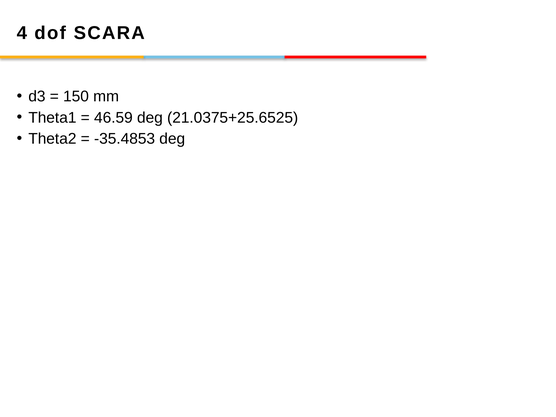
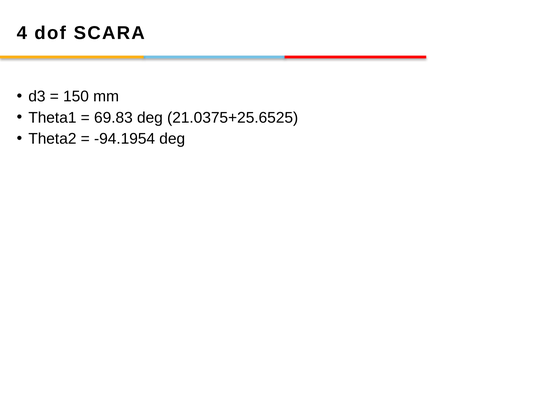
46.59: 46.59 -> 69.83
-35.4853: -35.4853 -> -94.1954
